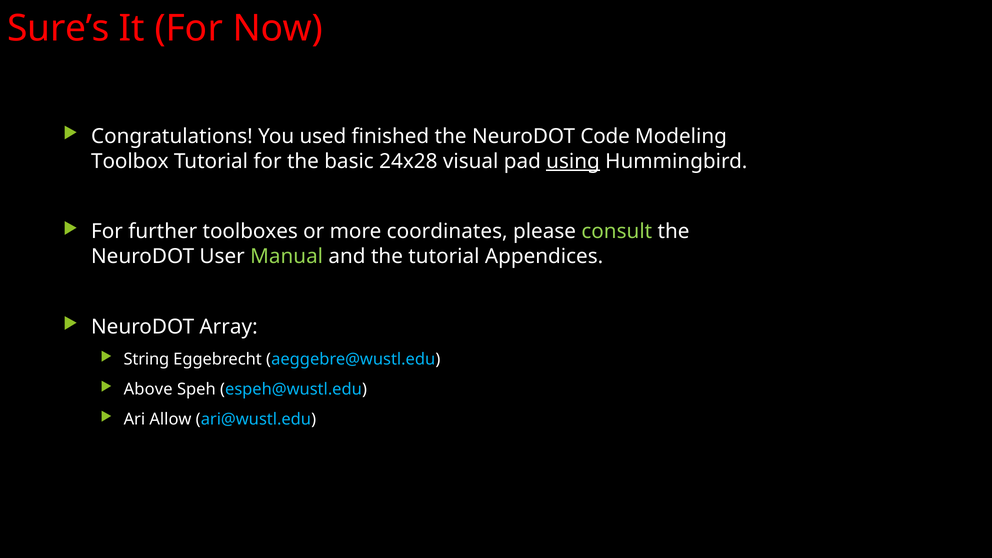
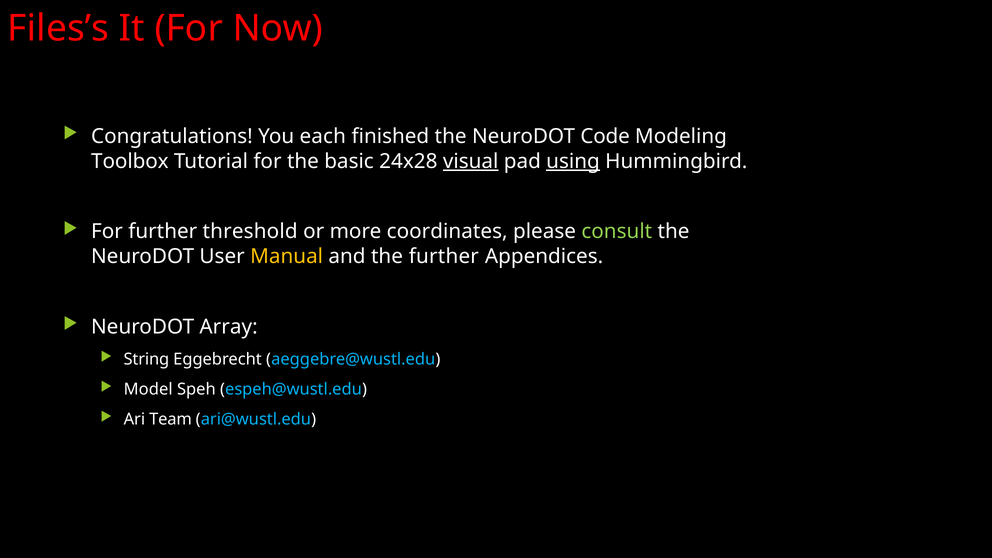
Sure’s: Sure’s -> Files’s
used: used -> each
visual underline: none -> present
toolboxes: toolboxes -> threshold
Manual colour: light green -> yellow
the tutorial: tutorial -> further
Above: Above -> Model
Allow: Allow -> Team
